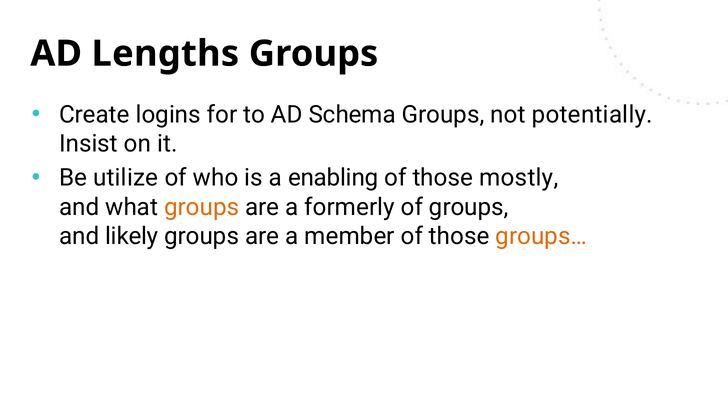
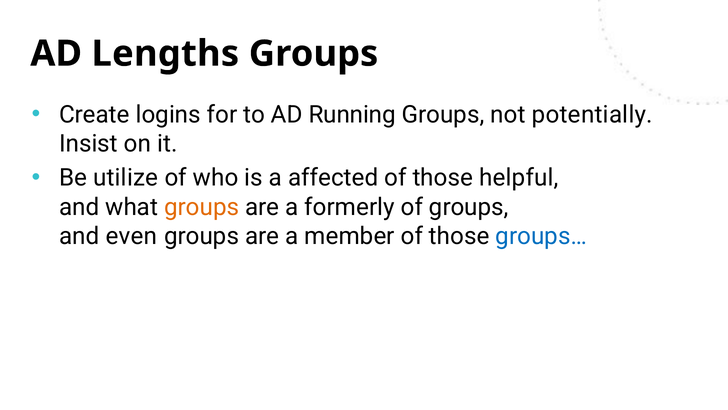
Schema: Schema -> Running
enabling: enabling -> affected
mostly: mostly -> helpful
likely: likely -> even
groups… colour: orange -> blue
